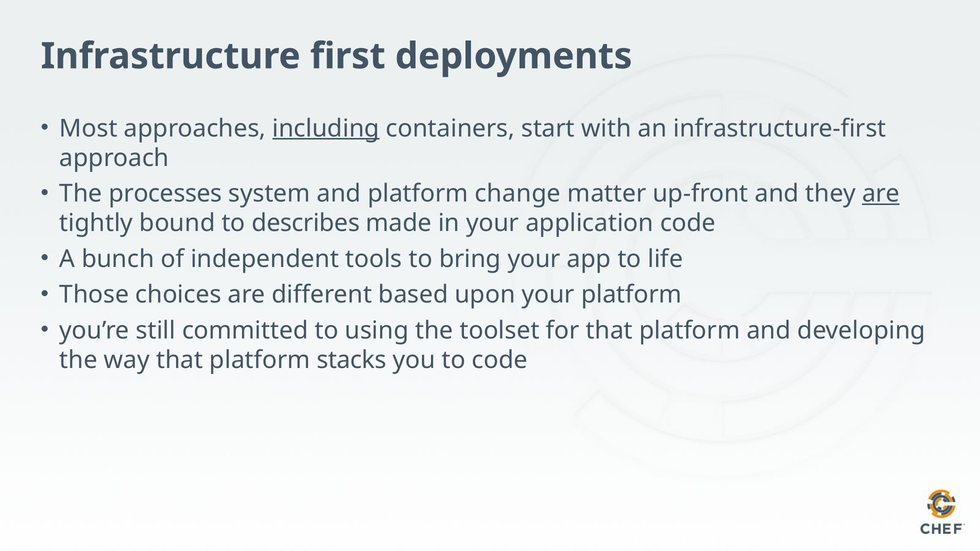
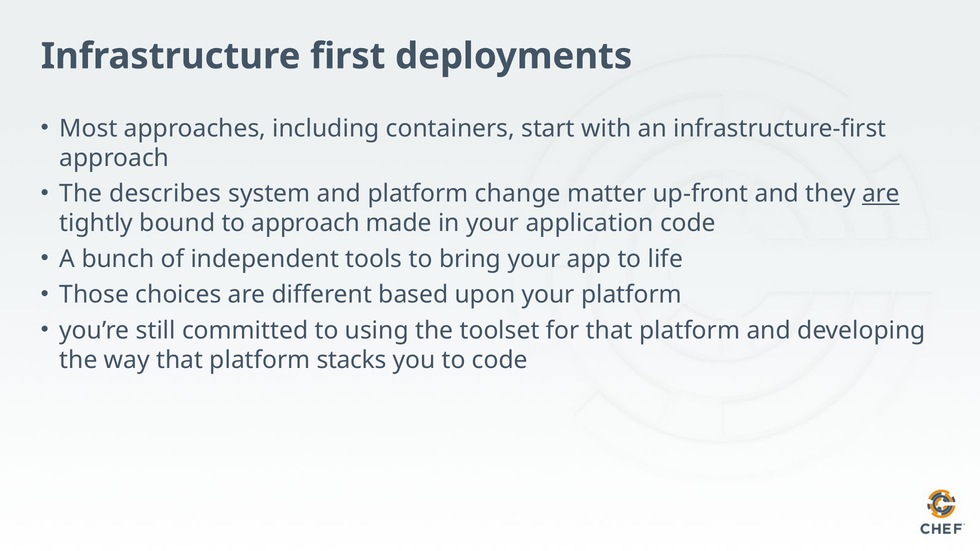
including underline: present -> none
processes: processes -> describes
to describes: describes -> approach
